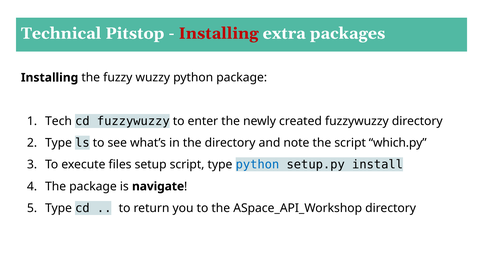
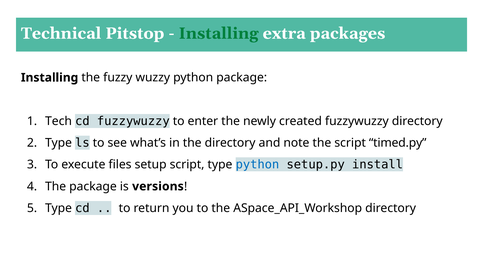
Installing at (219, 33) colour: red -> green
which.py: which.py -> timed.py
navigate: navigate -> versions
